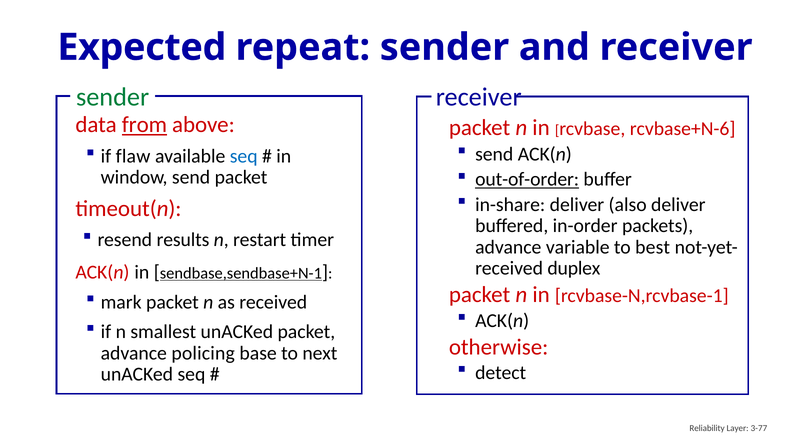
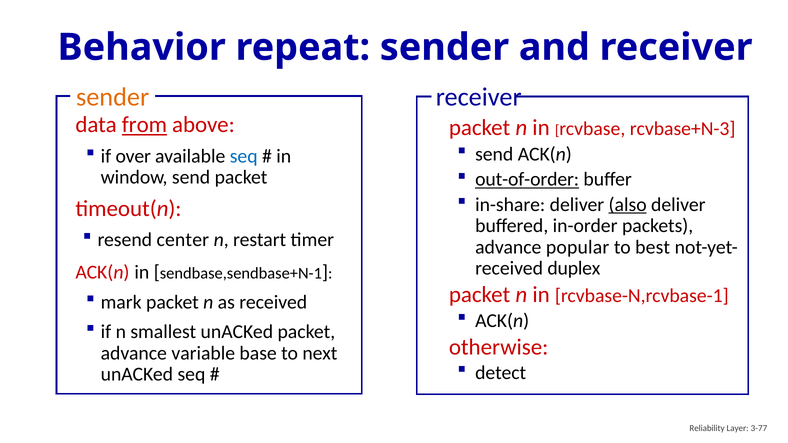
Expected: Expected -> Behavior
sender at (113, 97) colour: green -> orange
rcvbase+N-6: rcvbase+N-6 -> rcvbase+N-3
flaw: flaw -> over
also underline: none -> present
results: results -> center
variable: variable -> popular
sendbase,sendbase+N-1 underline: present -> none
policing: policing -> variable
